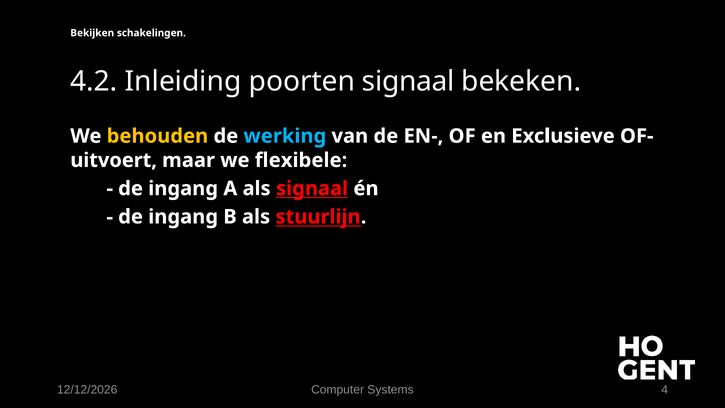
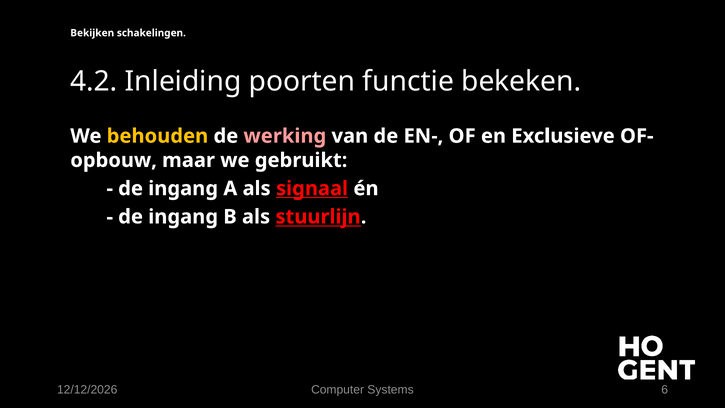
poorten signaal: signaal -> functie
werking colour: light blue -> pink
uitvoert: uitvoert -> opbouw
flexibele: flexibele -> gebruikt
4: 4 -> 6
